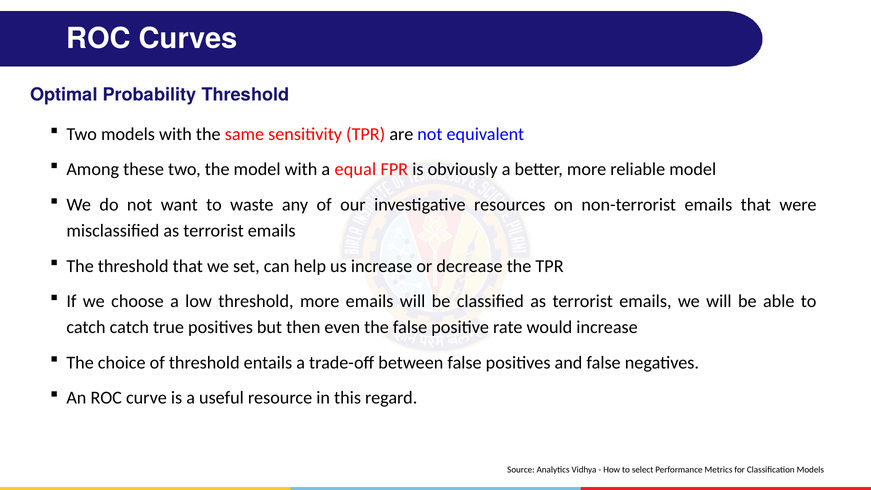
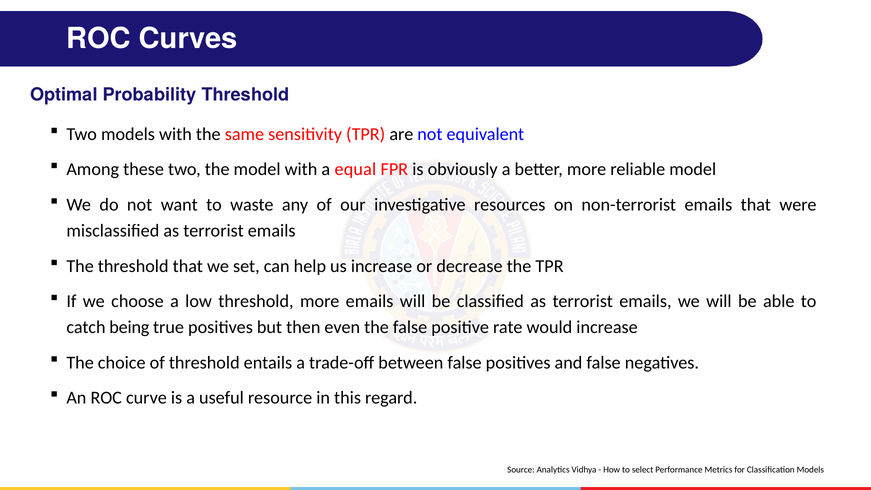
catch catch: catch -> being
